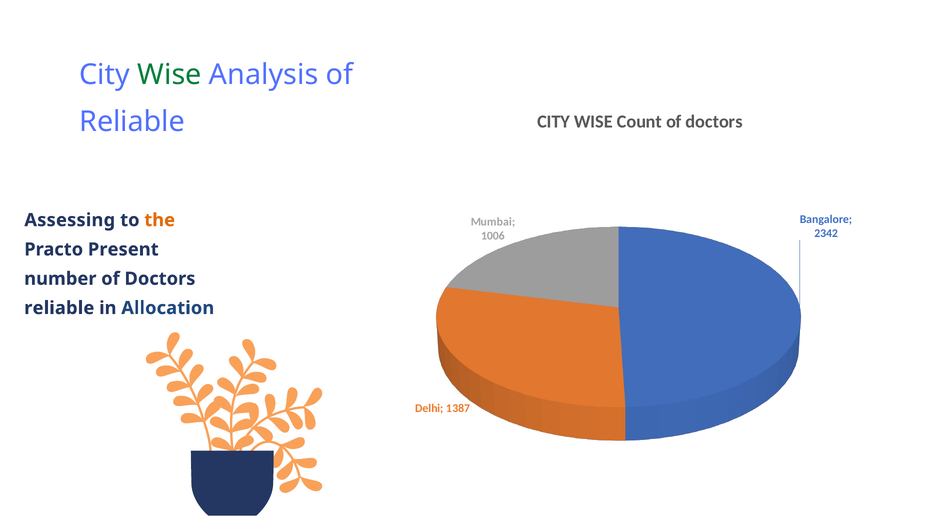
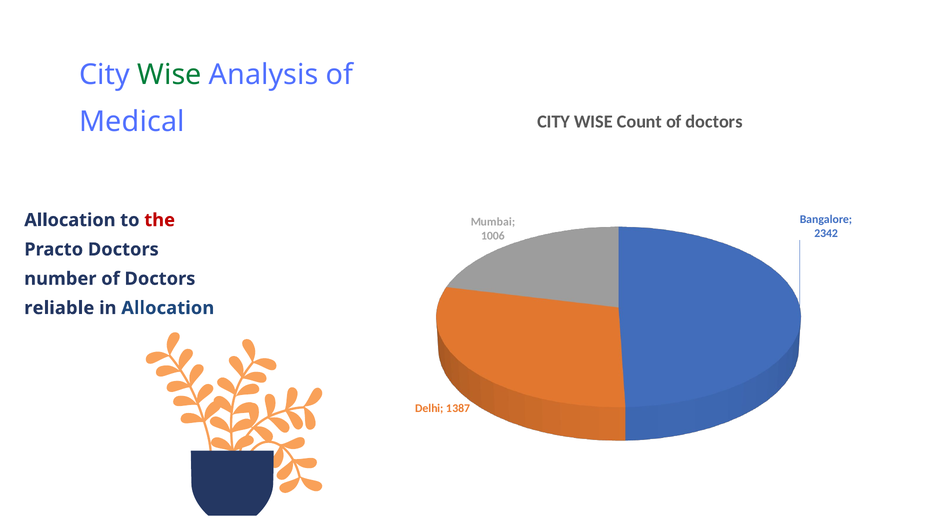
Reliable at (132, 122): Reliable -> Medical
Assessing at (70, 220): Assessing -> Allocation
the colour: orange -> red
Practo Present: Present -> Doctors
